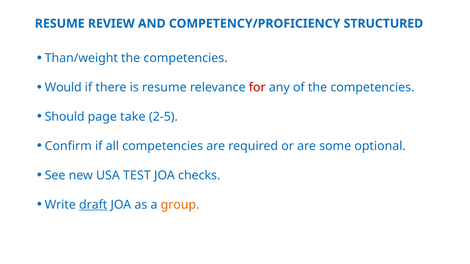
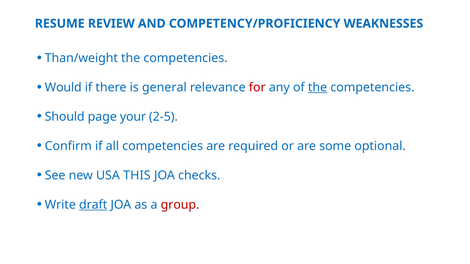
STRUCTURED: STRUCTURED -> WEAKNESSES
is resume: resume -> general
the at (318, 88) underline: none -> present
take: take -> your
TEST: TEST -> THIS
group colour: orange -> red
